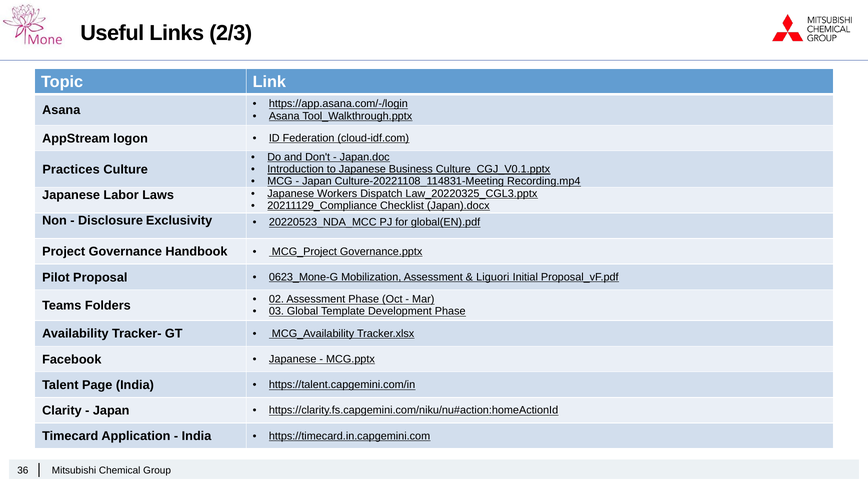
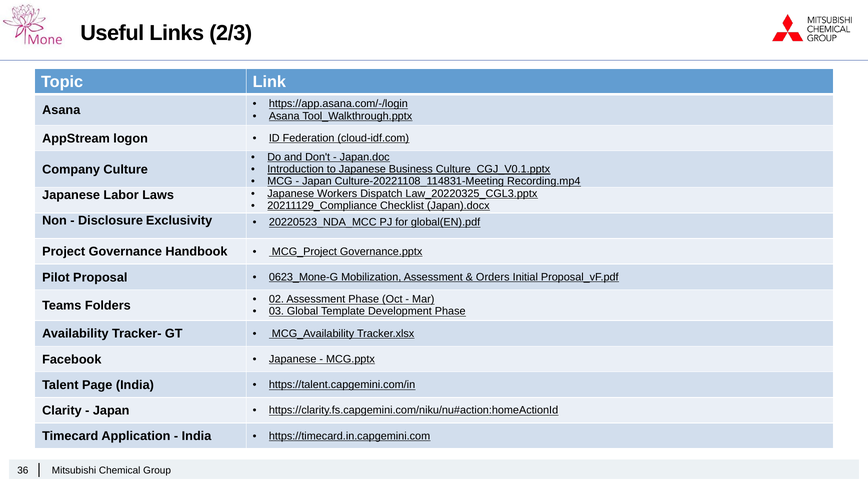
Practices: Practices -> Company
Liguori: Liguori -> Orders
